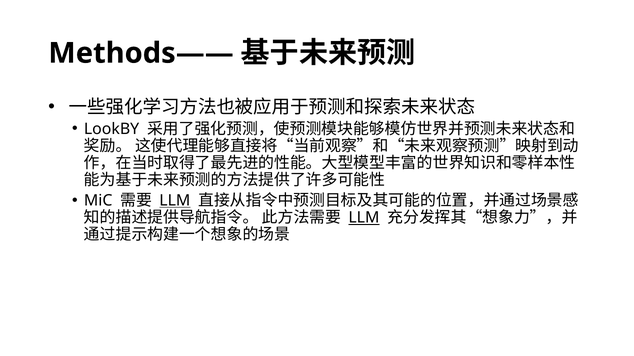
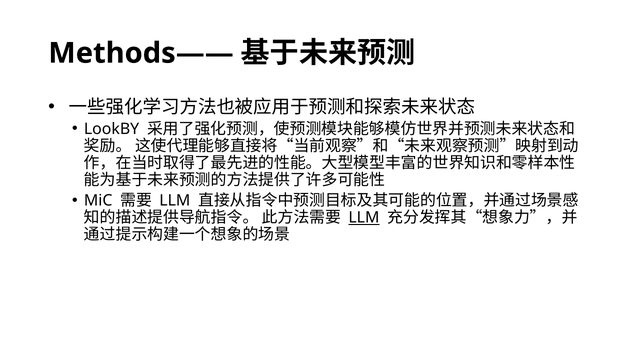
LLM at (175, 201) underline: present -> none
